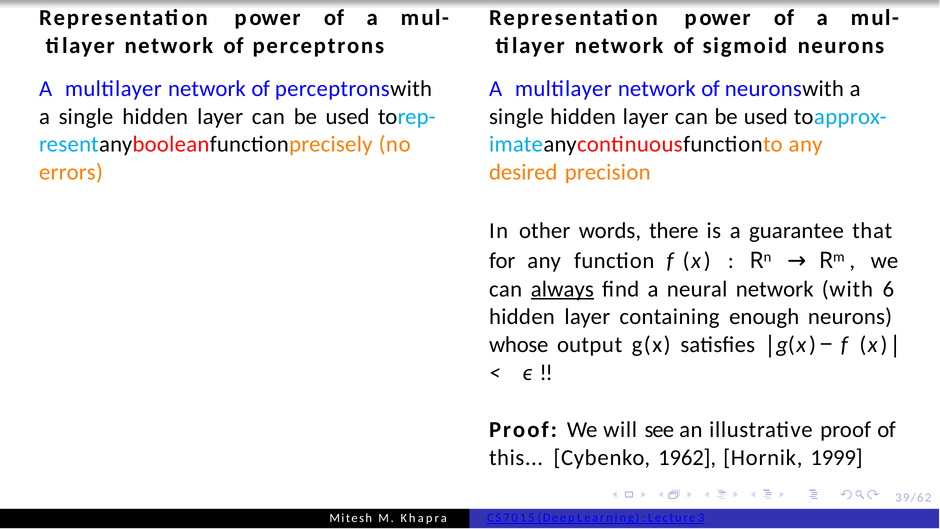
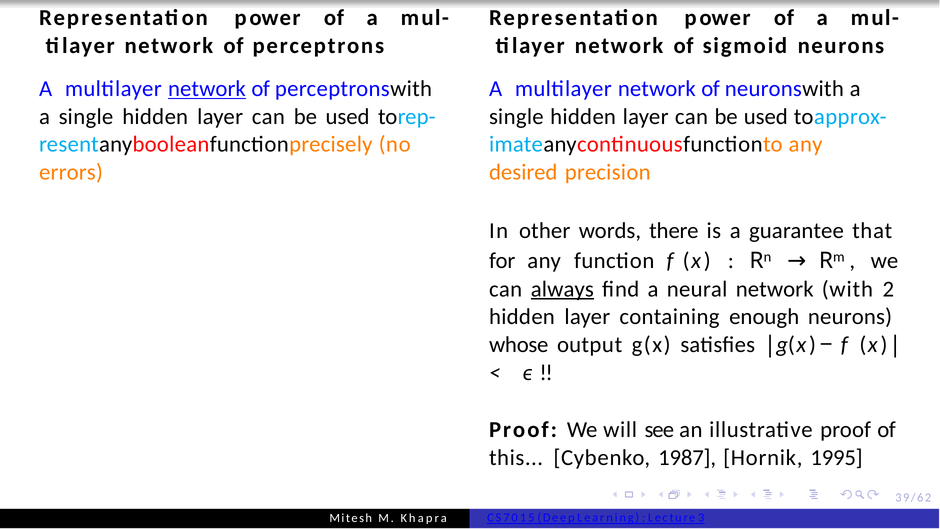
network at (207, 89) underline: none -> present
6: 6 -> 2
1962: 1962 -> 1987
1999: 1999 -> 1995
